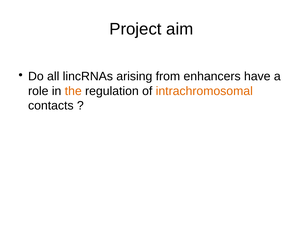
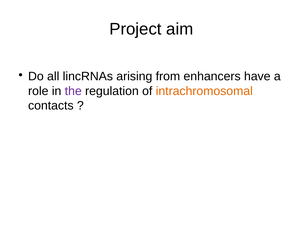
the colour: orange -> purple
